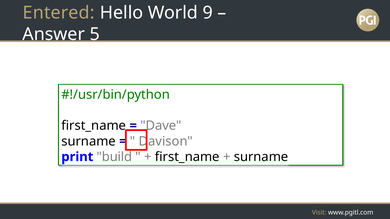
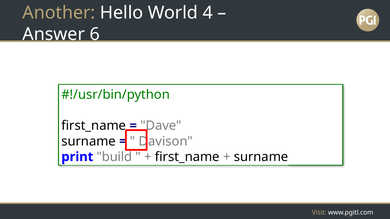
Entered: Entered -> Another
9: 9 -> 4
5: 5 -> 6
